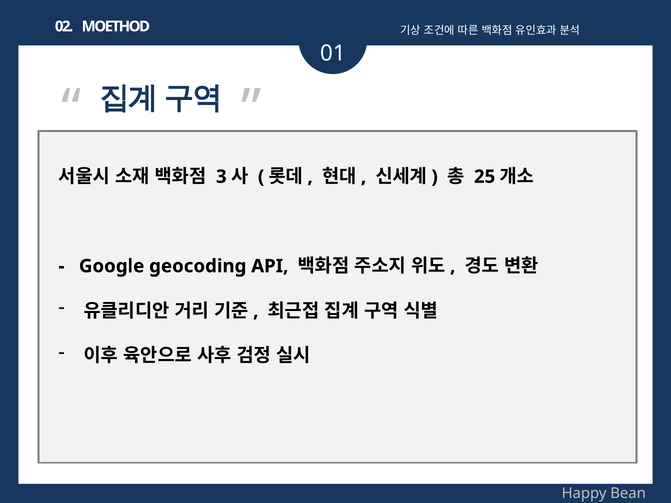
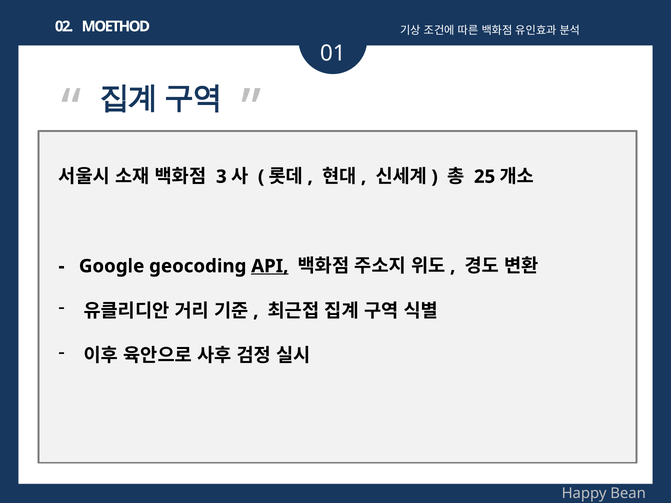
API underline: none -> present
